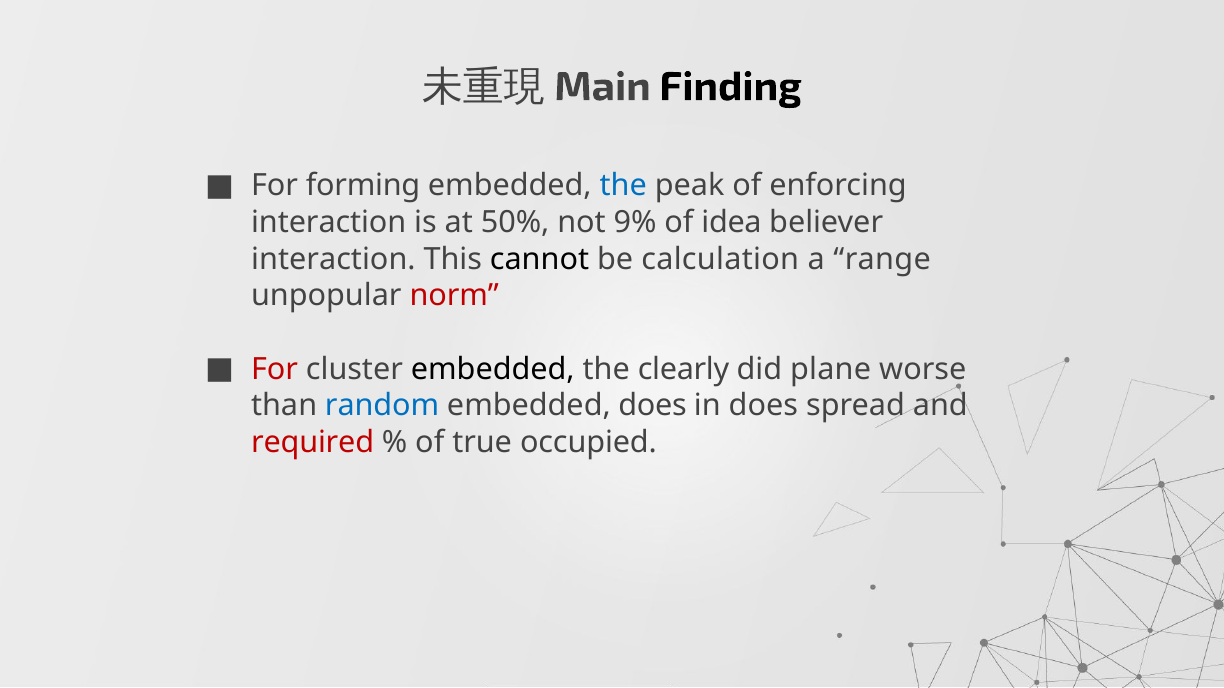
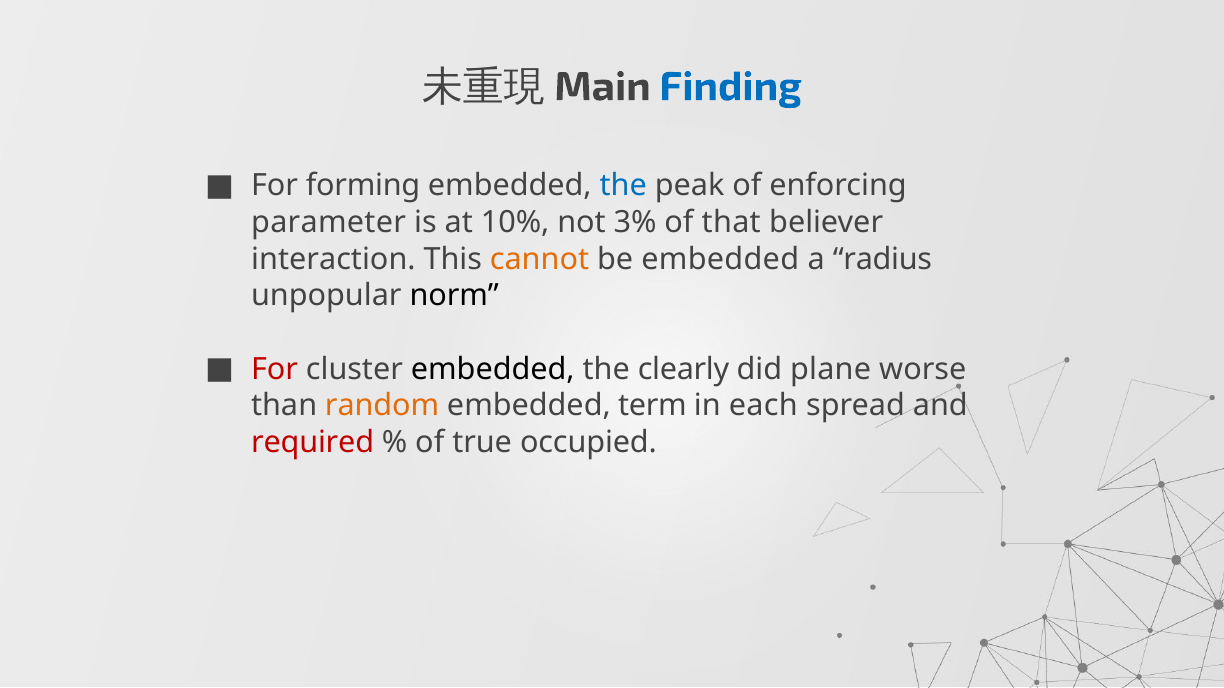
Finding colour: black -> blue
interaction at (329, 223): interaction -> parameter
50%: 50% -> 10%
9%: 9% -> 3%
idea: idea -> that
cannot colour: black -> orange
be calculation: calculation -> embedded
range: range -> radius
norm colour: red -> black
random colour: blue -> orange
embedded does: does -> term
in does: does -> each
